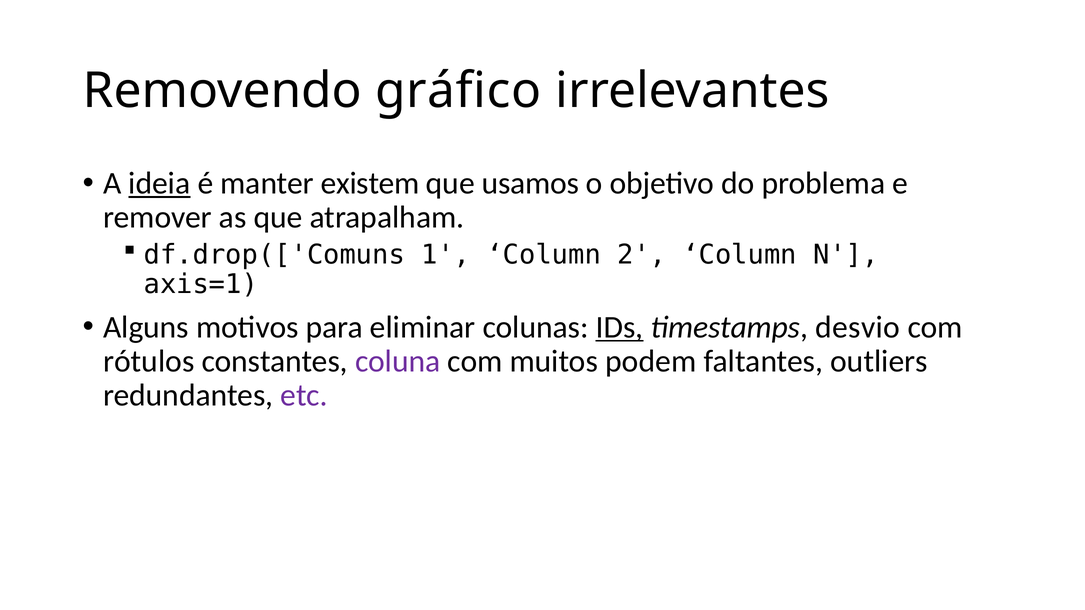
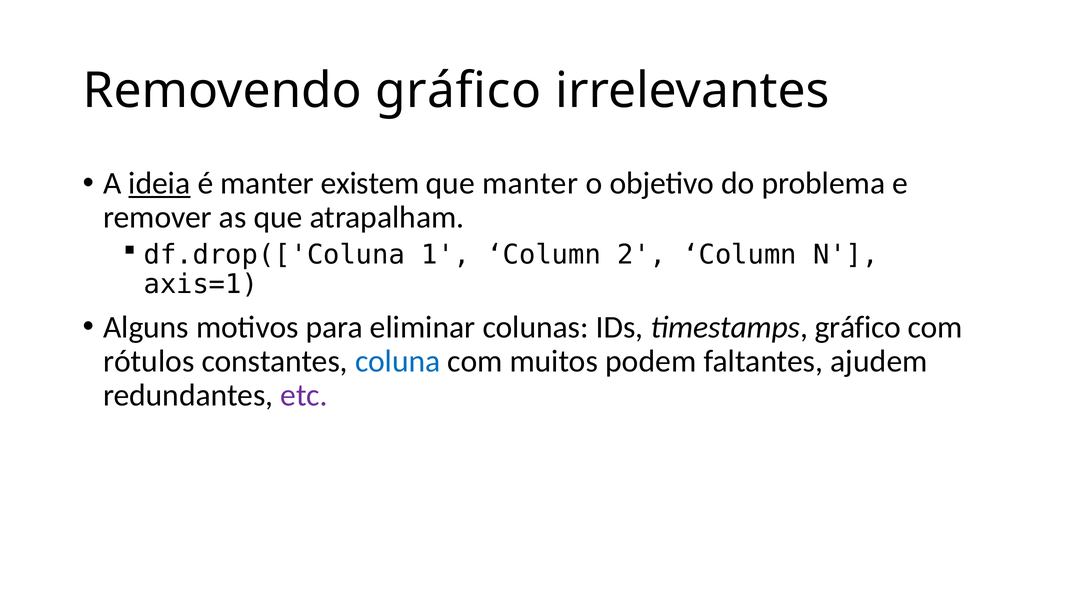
que usamos: usamos -> manter
df.drop(['Comuns: df.drop(['Comuns -> df.drop(['Coluna
IDs underline: present -> none
timestamps desvio: desvio -> gráfico
coluna colour: purple -> blue
outliers: outliers -> ajudem
